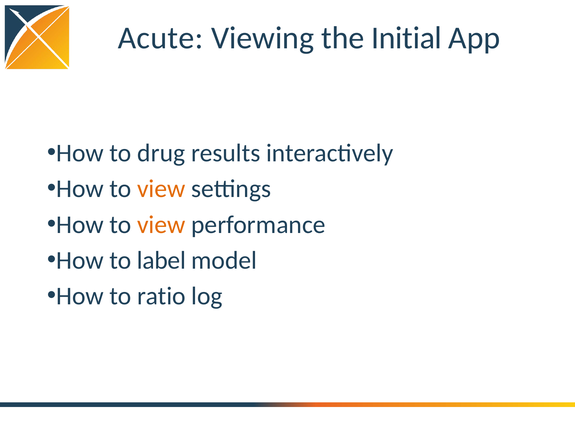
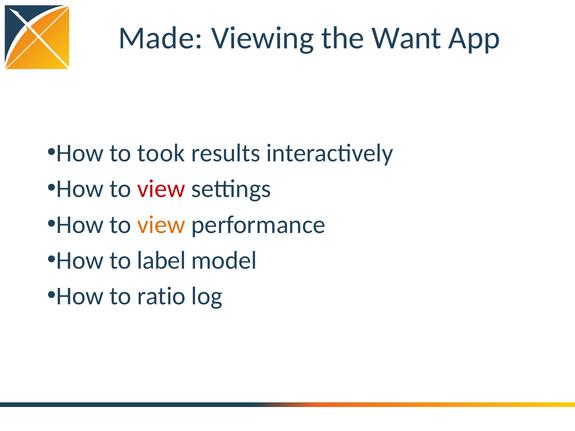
Acute: Acute -> Made
Initial: Initial -> Want
drug: drug -> took
view at (161, 189) colour: orange -> red
